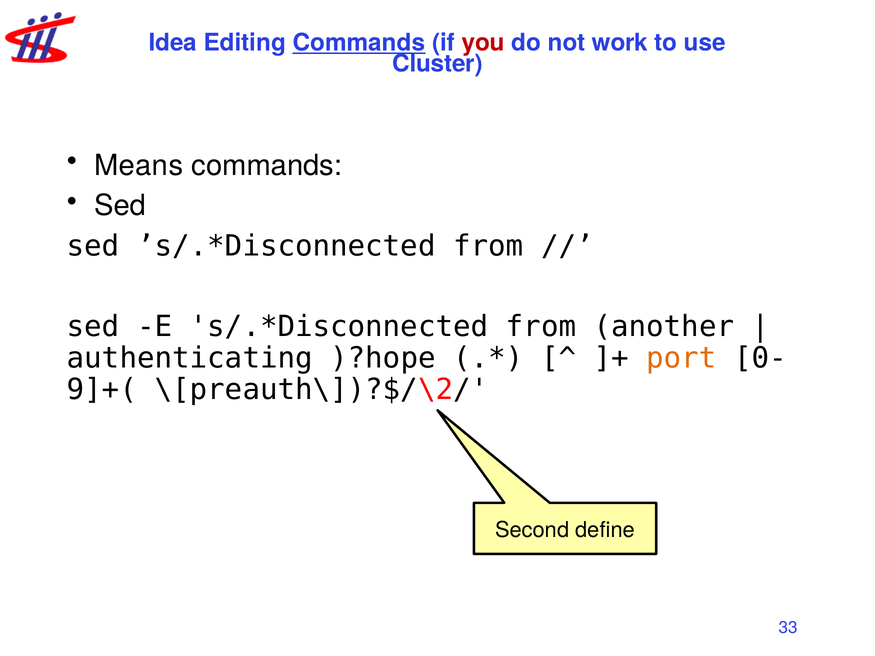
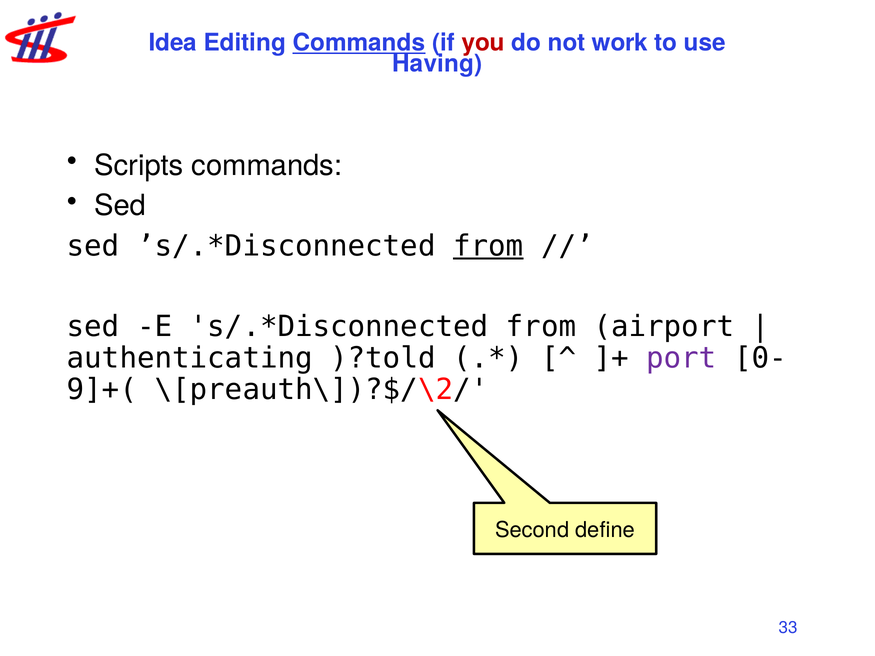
Cluster: Cluster -> Having
Means: Means -> Scripts
from at (488, 246) underline: none -> present
another: another -> airport
)?hope: )?hope -> )?told
port colour: orange -> purple
